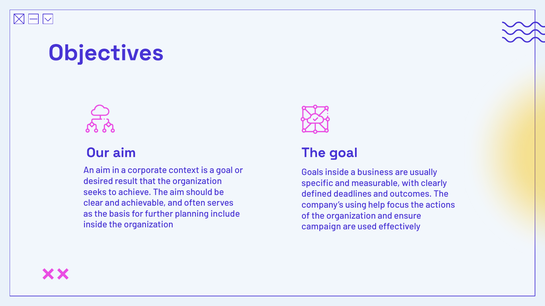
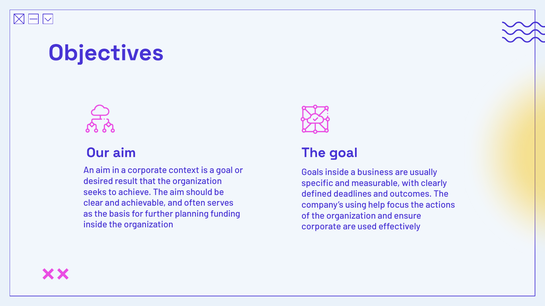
include: include -> funding
campaign at (321, 227): campaign -> corporate
